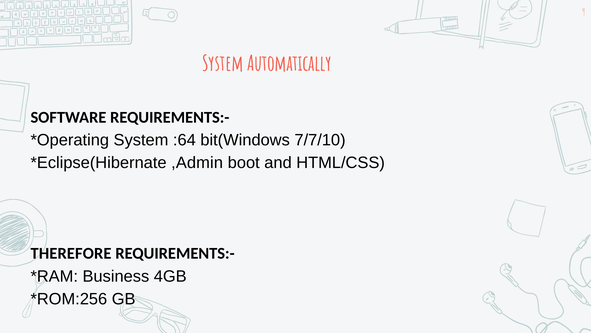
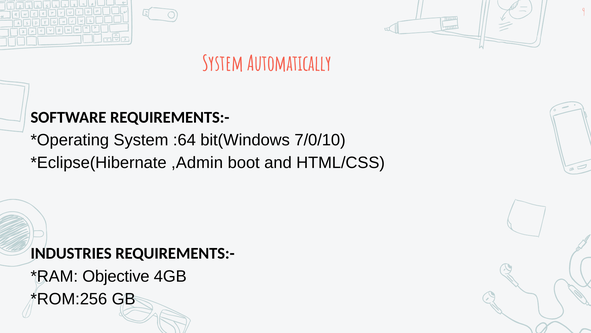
7/7/10: 7/7/10 -> 7/0/10
THEREFORE: THEREFORE -> INDUSTRIES
Business: Business -> Objective
